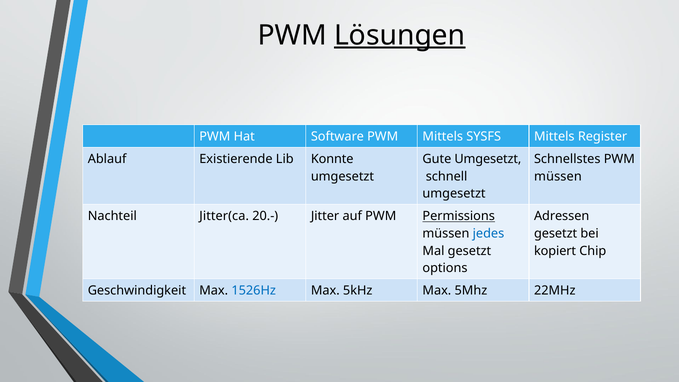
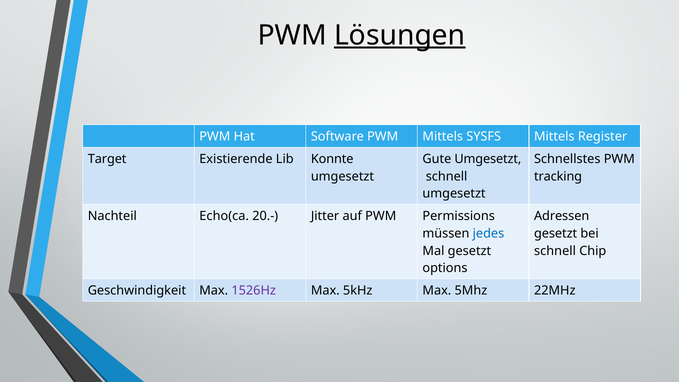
Ablauf: Ablauf -> Target
müssen at (558, 176): müssen -> tracking
Jitter(ca: Jitter(ca -> Echo(ca
Permissions underline: present -> none
kopiert at (555, 251): kopiert -> schnell
1526Hz colour: blue -> purple
